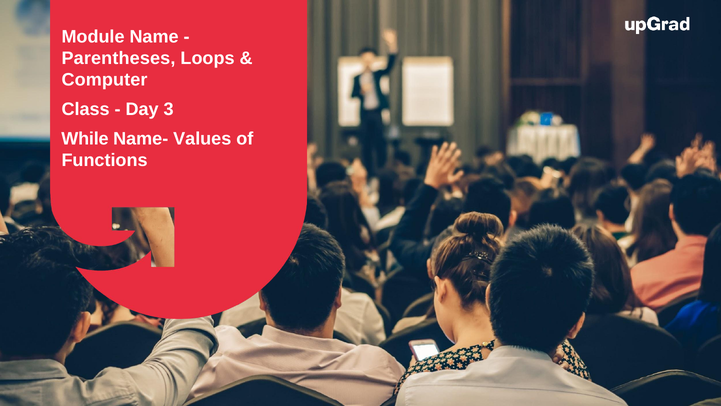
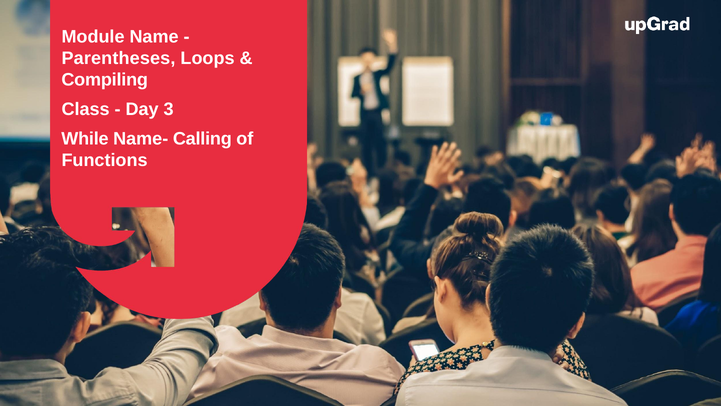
Computer: Computer -> Compiling
Values: Values -> Calling
